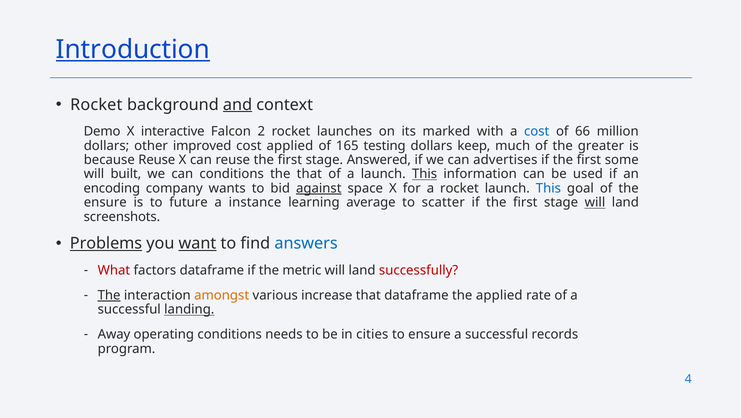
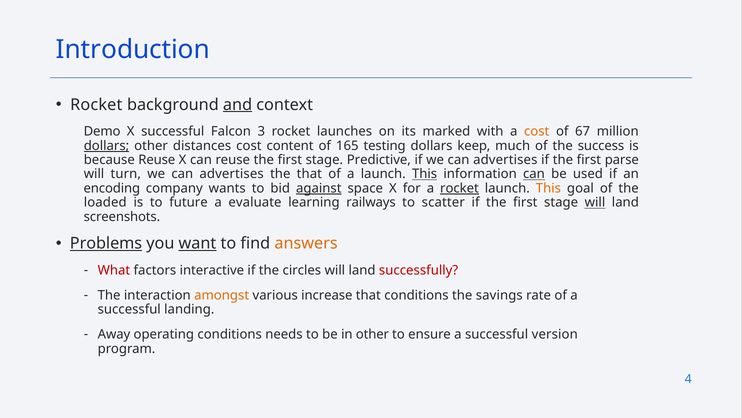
Introduction underline: present -> none
X interactive: interactive -> successful
2: 2 -> 3
cost at (537, 131) colour: blue -> orange
66: 66 -> 67
dollars at (106, 145) underline: none -> present
improved: improved -> distances
cost applied: applied -> content
greater: greater -> success
Answered: Answered -> Predictive
some: some -> parse
built: built -> turn
conditions at (232, 174): conditions -> advertises
can at (534, 174) underline: none -> present
rocket at (459, 188) underline: none -> present
This at (548, 188) colour: blue -> orange
ensure at (105, 202): ensure -> loaded
instance: instance -> evaluate
average: average -> railways
answers colour: blue -> orange
factors dataframe: dataframe -> interactive
metric: metric -> circles
The at (109, 295) underline: present -> none
that dataframe: dataframe -> conditions
the applied: applied -> savings
landing underline: present -> none
in cities: cities -> other
records: records -> version
